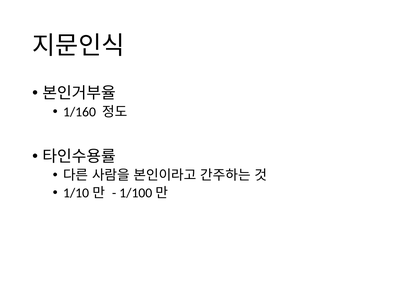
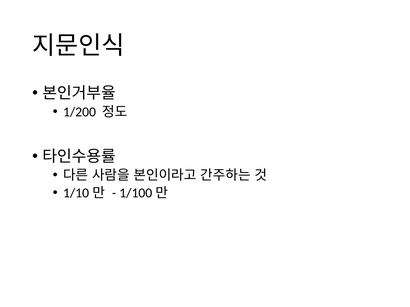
1/160: 1/160 -> 1/200
